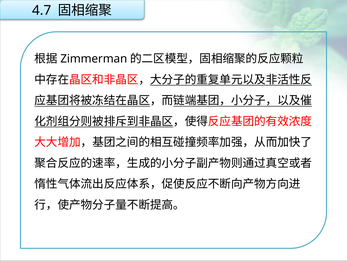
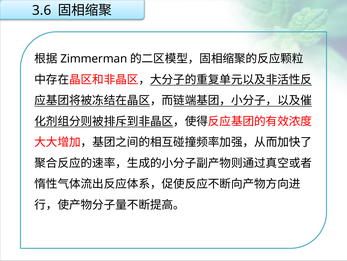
4.7: 4.7 -> 3.6
